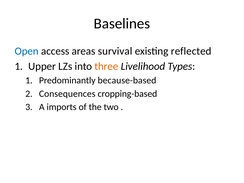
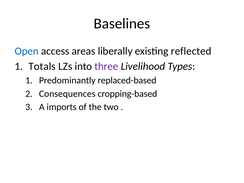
survival: survival -> liberally
Upper: Upper -> Totals
three colour: orange -> purple
because-based: because-based -> replaced-based
